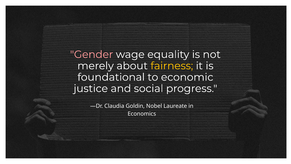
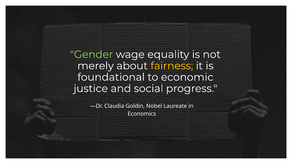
Gender colour: pink -> light green
